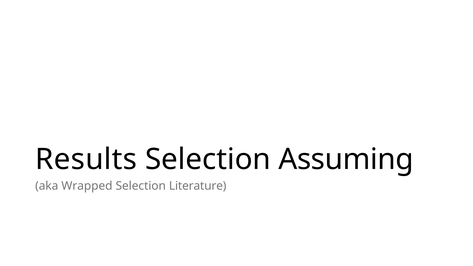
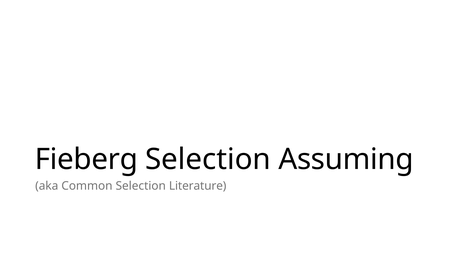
Results: Results -> Fieberg
Wrapped: Wrapped -> Common
